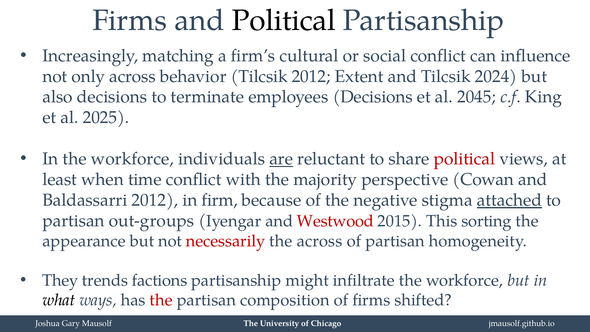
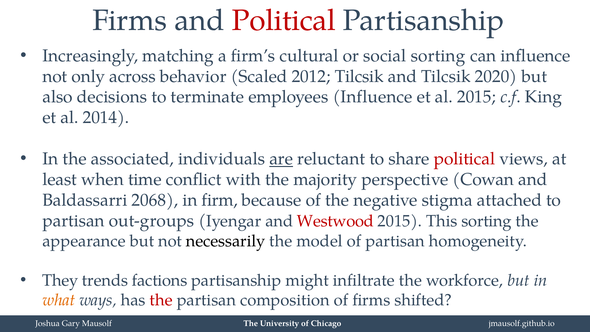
Political at (284, 21) colour: black -> red
social conflict: conflict -> sorting
behavior Tilcsik: Tilcsik -> Scaled
2012 Extent: Extent -> Tilcsik
2024: 2024 -> 2020
employees Decisions: Decisions -> Influence
al 2045: 2045 -> 2015
2025: 2025 -> 2014
In the workforce: workforce -> associated
Baldassarri 2012: 2012 -> 2068
attached underline: present -> none
necessarily colour: red -> black
the across: across -> model
what colour: black -> orange
